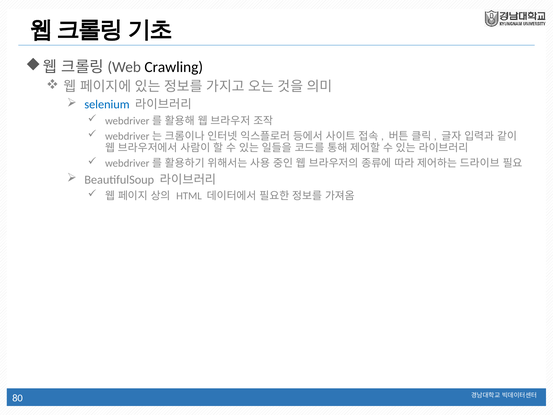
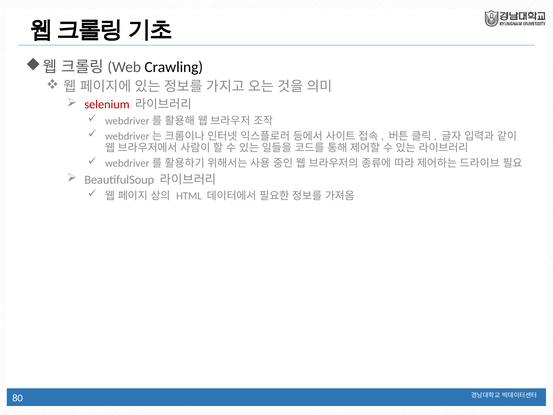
selenium colour: blue -> red
